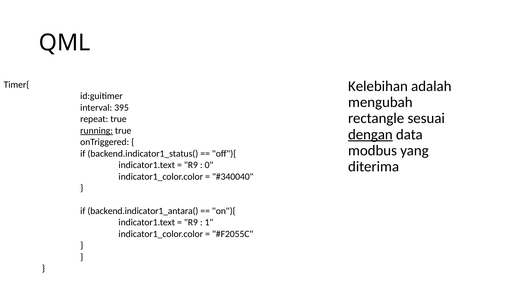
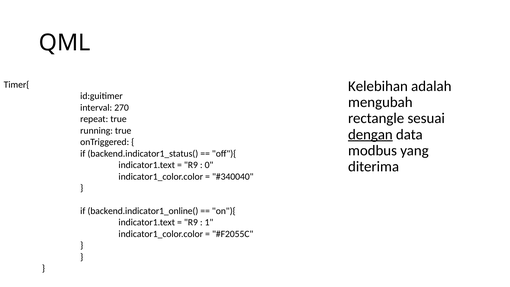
395: 395 -> 270
running underline: present -> none
backend.indicator1_antara(: backend.indicator1_antara( -> backend.indicator1_online(
